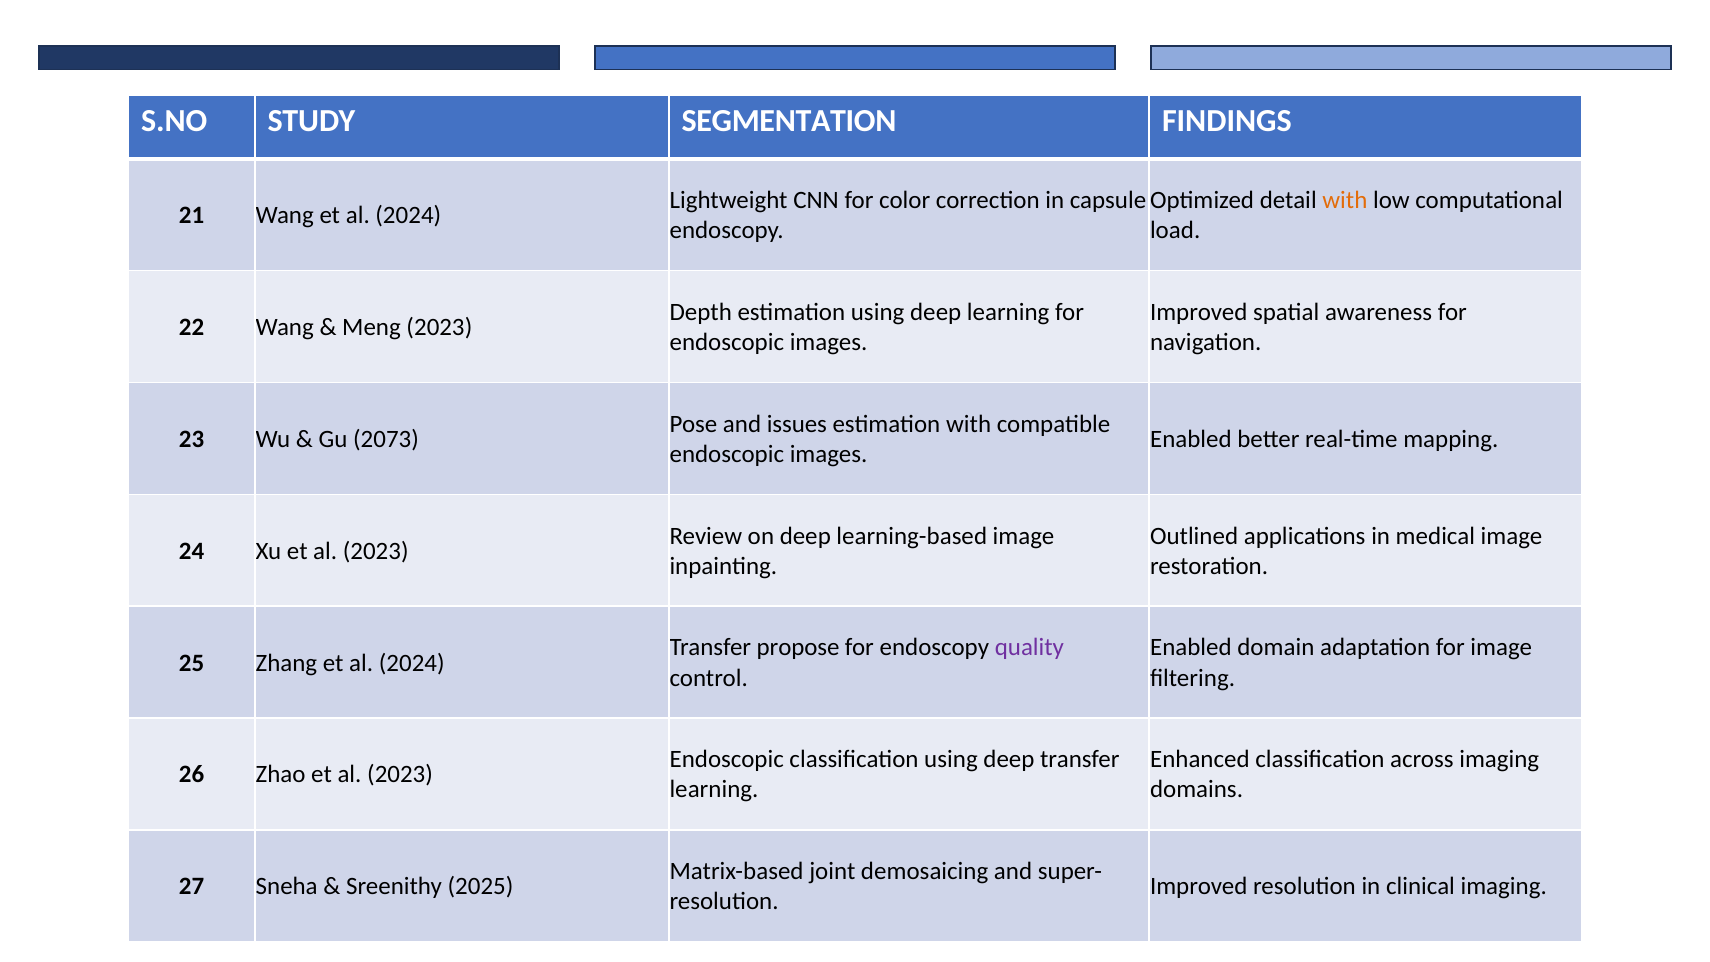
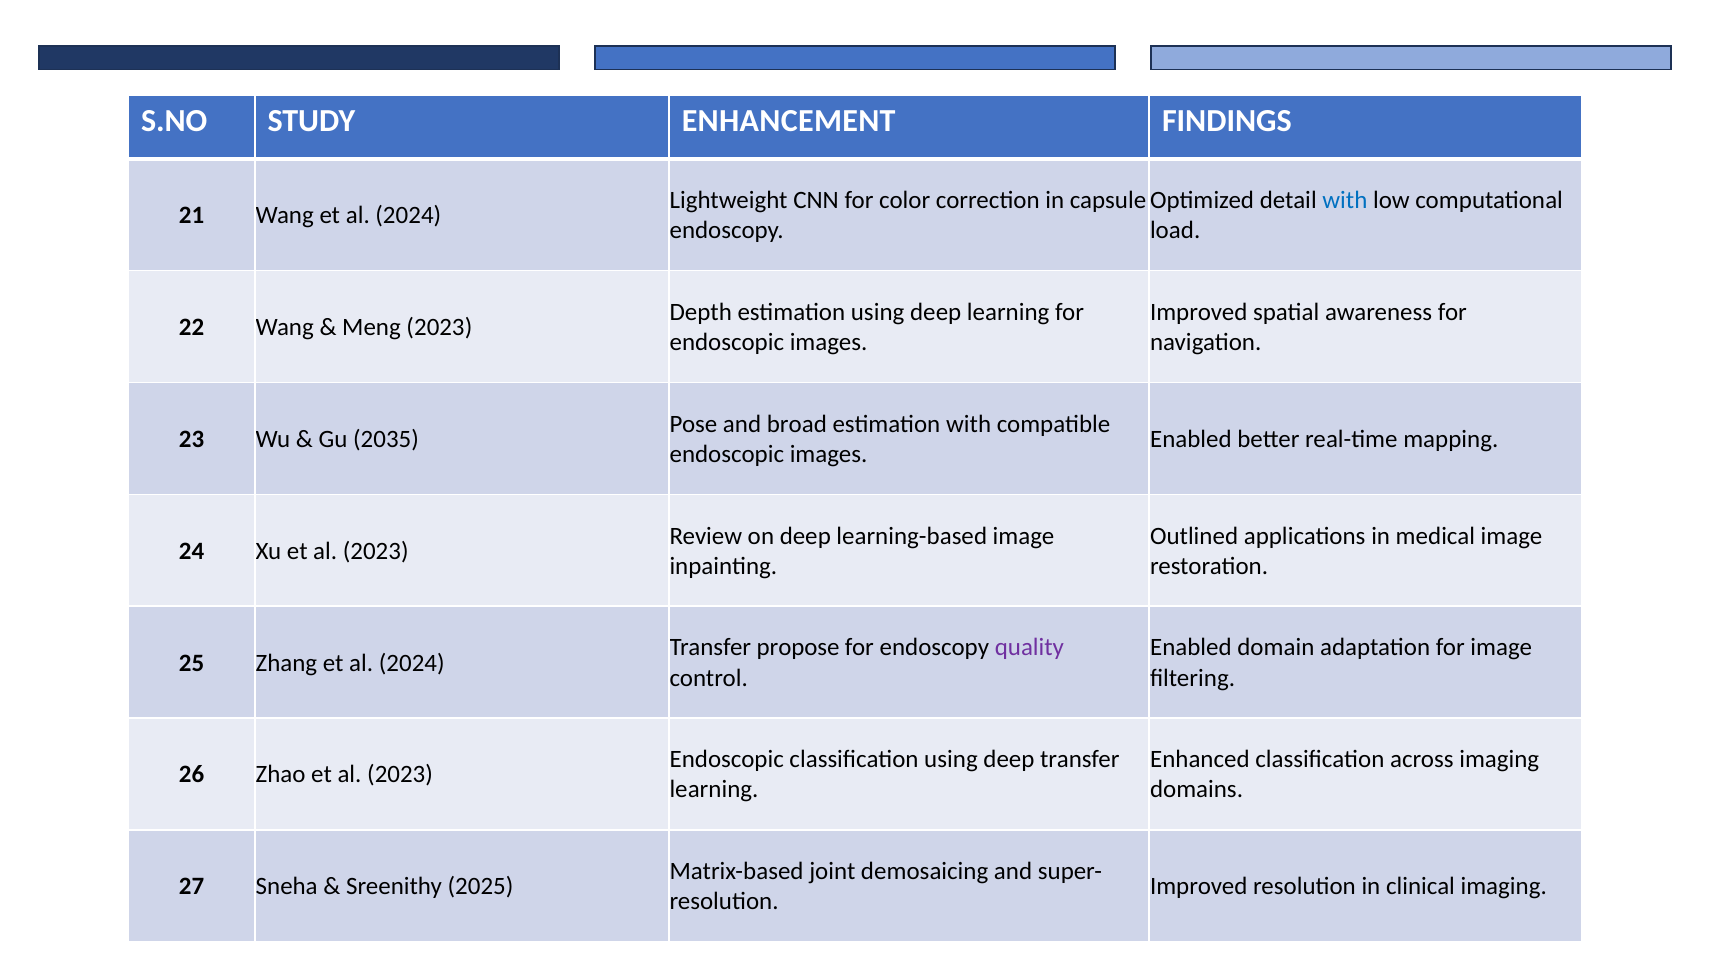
SEGMENTATION: SEGMENTATION -> ENHANCEMENT
with at (1345, 200) colour: orange -> blue
issues: issues -> broad
2073: 2073 -> 2035
